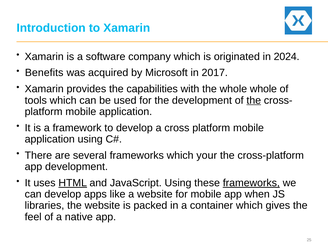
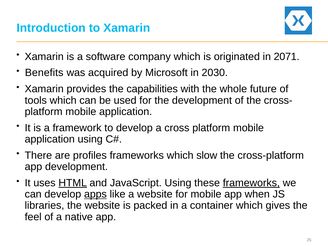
2024: 2024 -> 2071
2017: 2017 -> 2030
whole whole: whole -> future
the at (254, 100) underline: present -> none
several: several -> profiles
your: your -> slow
apps underline: none -> present
